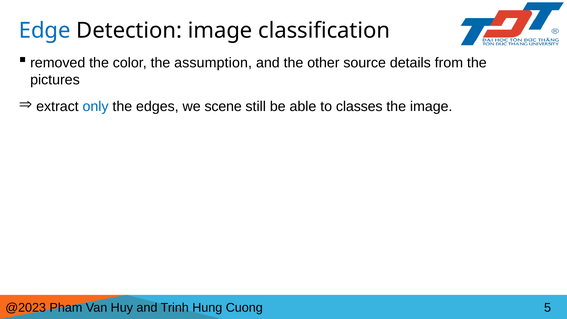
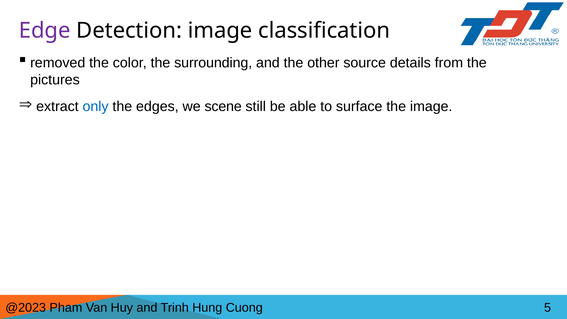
Edge colour: blue -> purple
assumption: assumption -> surrounding
classes: classes -> surface
